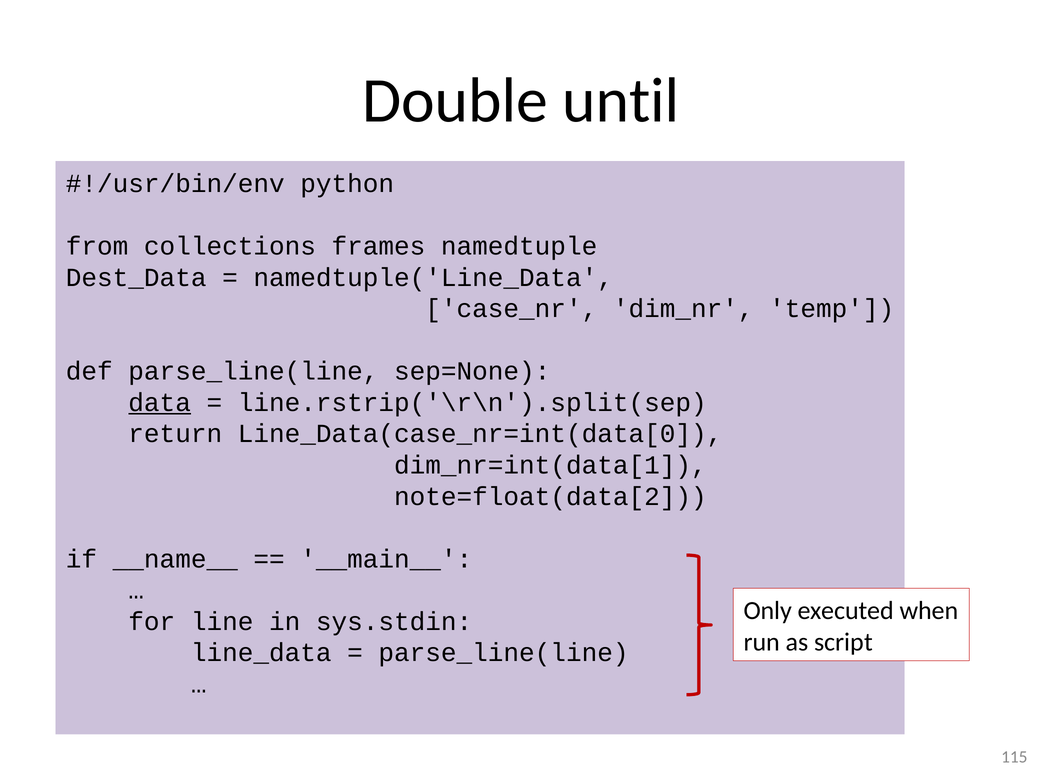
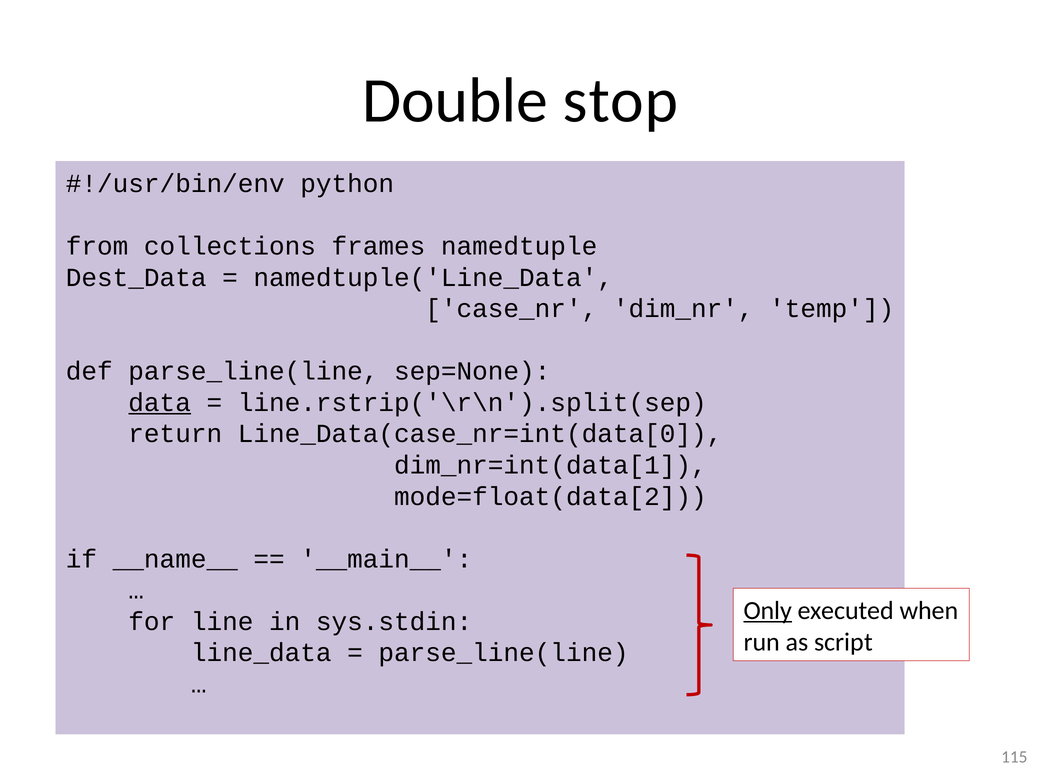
until: until -> stop
note=float(data[2: note=float(data[2 -> mode=float(data[2
Only underline: none -> present
